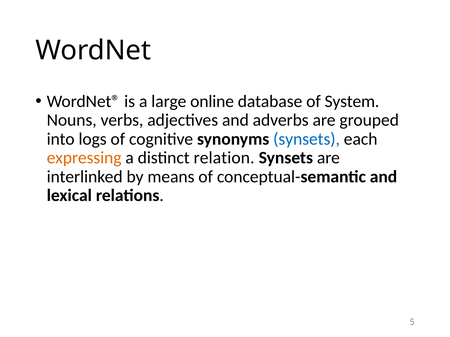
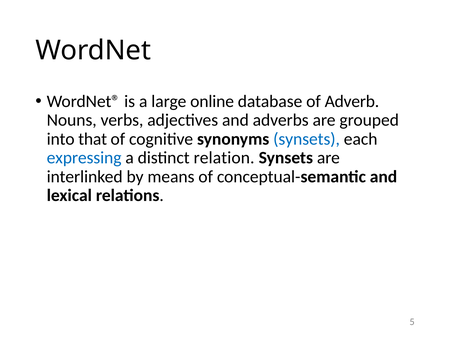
System: System -> Adverb
logs: logs -> that
expressing colour: orange -> blue
